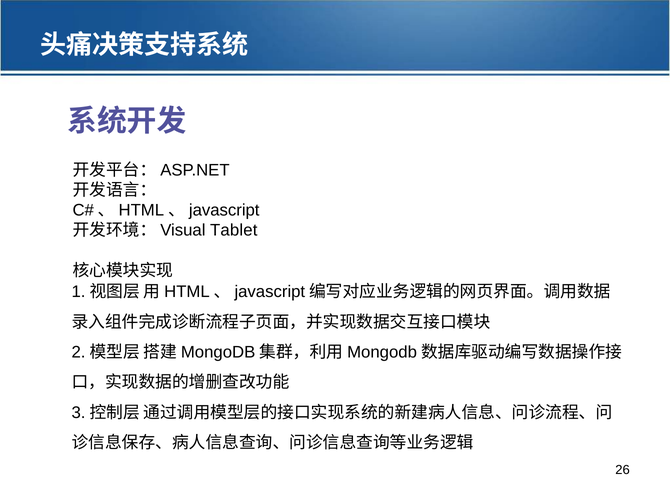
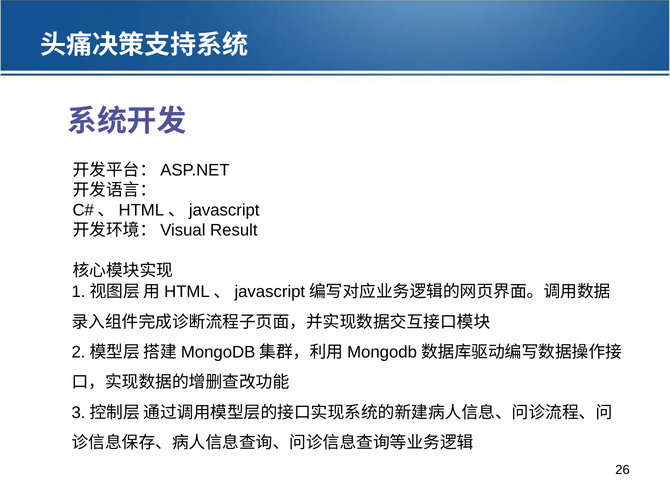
Tablet: Tablet -> Result
